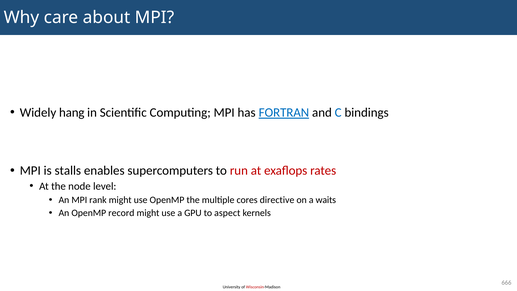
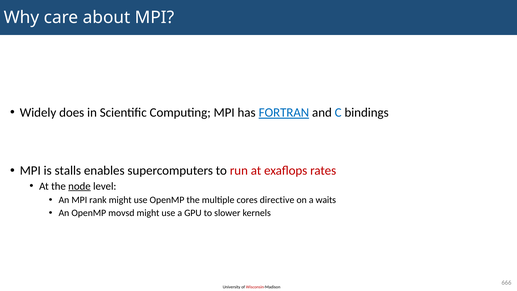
hang: hang -> does
node underline: none -> present
record: record -> movsd
aspect: aspect -> slower
